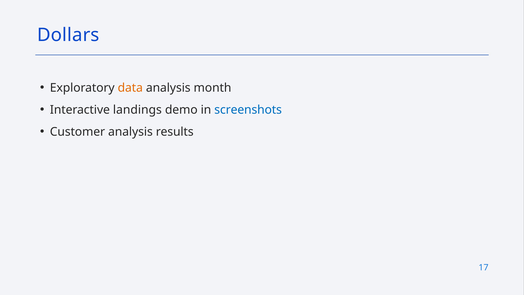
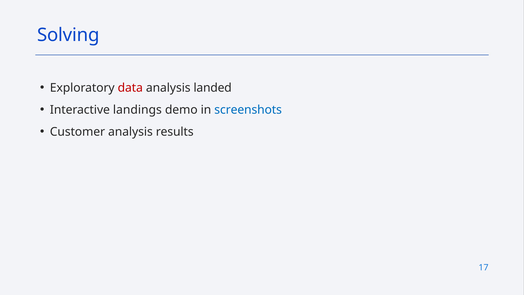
Dollars: Dollars -> Solving
data colour: orange -> red
month: month -> landed
